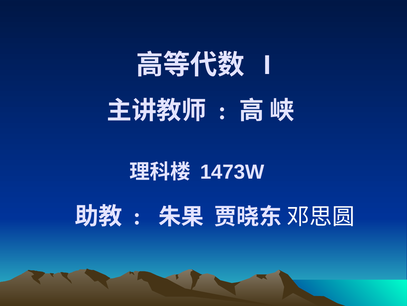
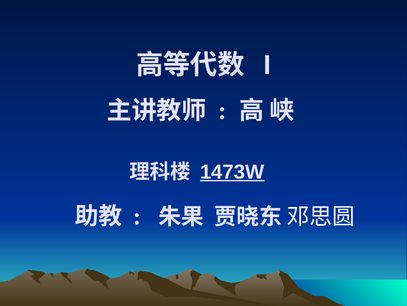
1473W underline: none -> present
